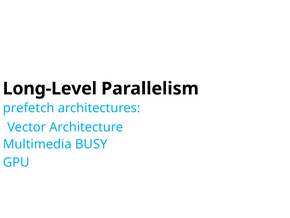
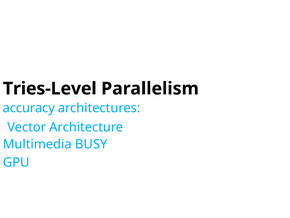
Long-Level: Long-Level -> Tries-Level
prefetch: prefetch -> accuracy
